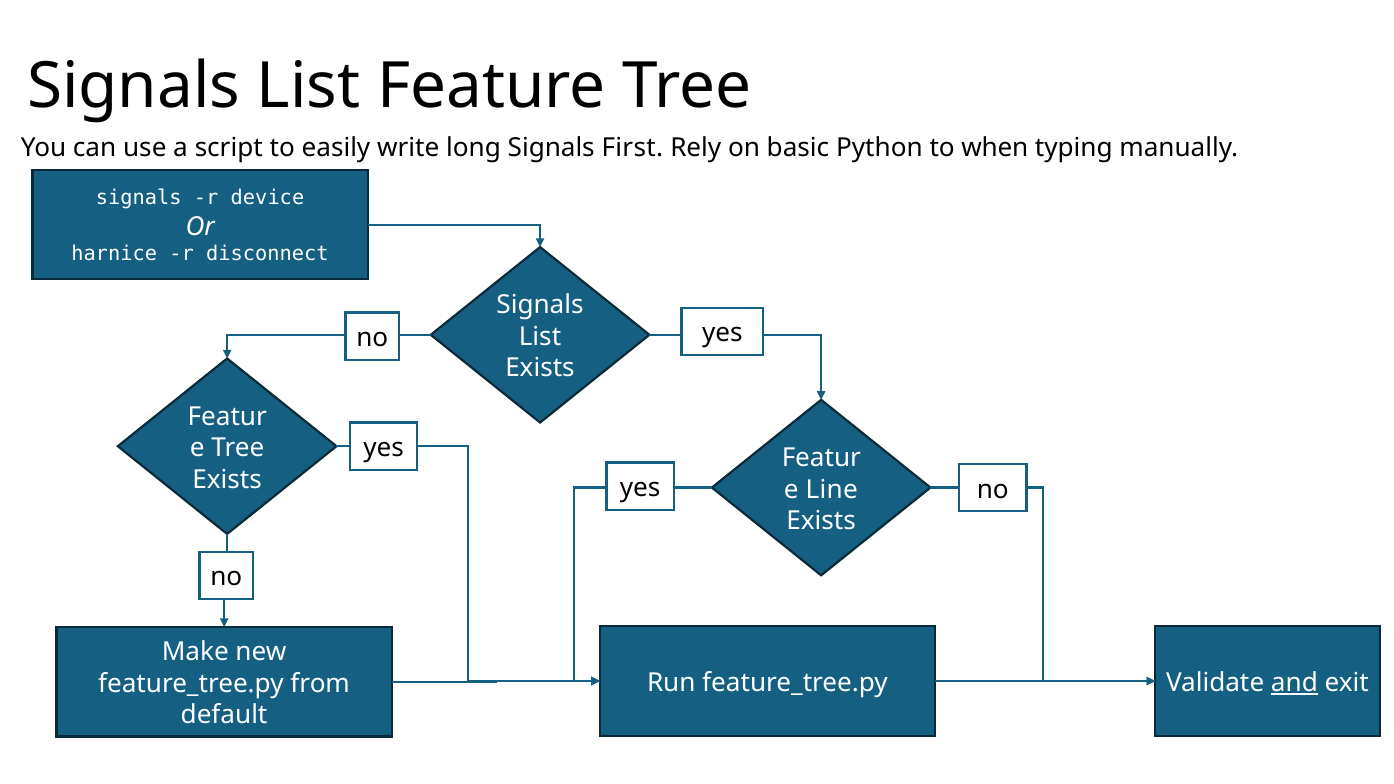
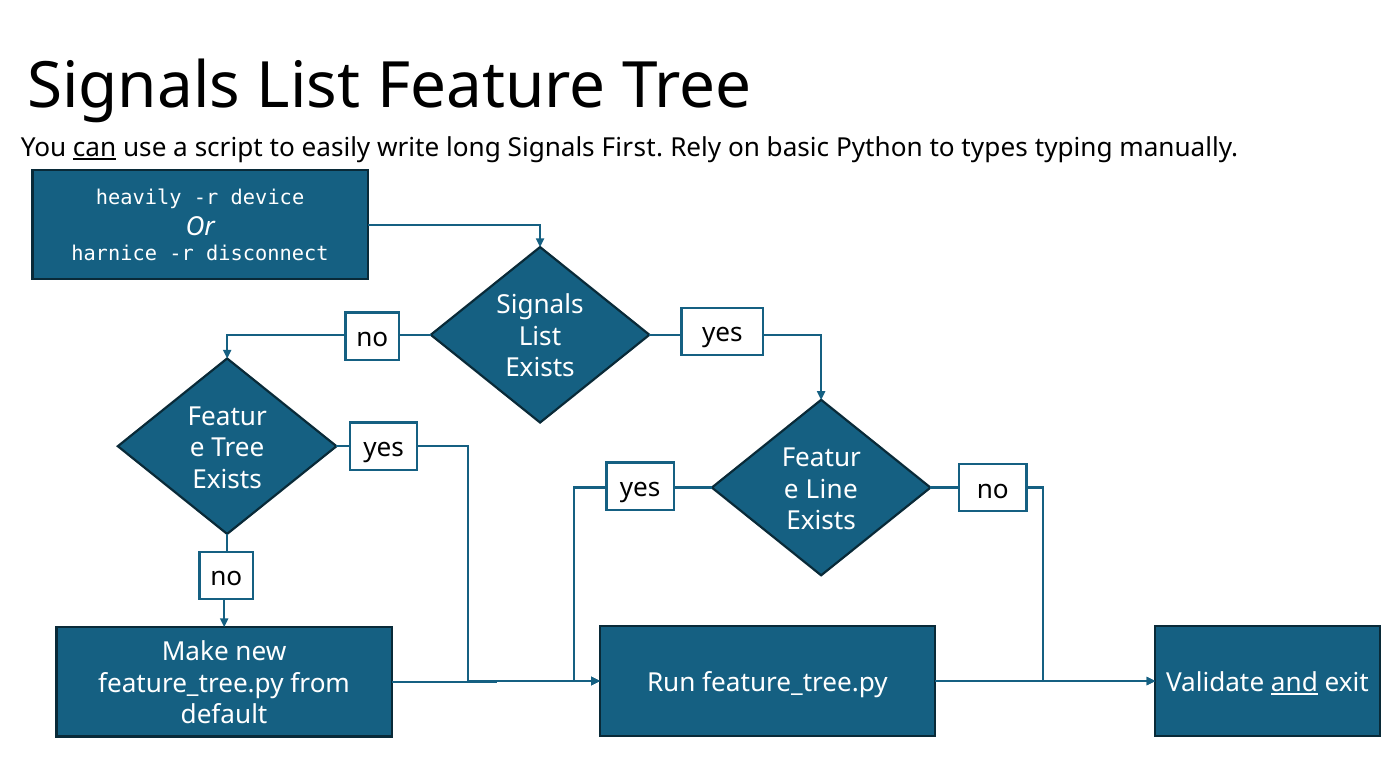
can underline: none -> present
when: when -> types
signals at (139, 198): signals -> heavily
